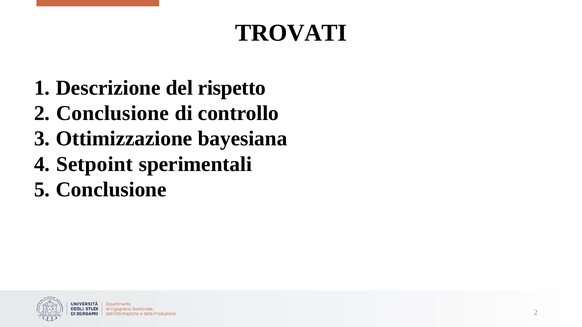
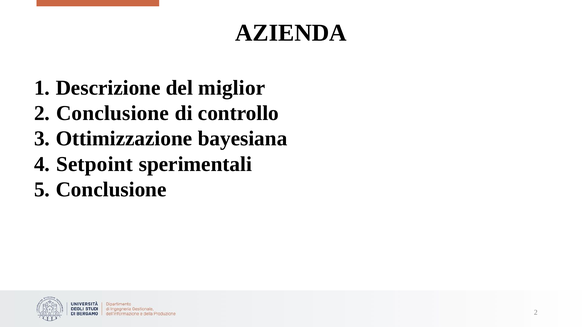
TROVATI: TROVATI -> AZIENDA
rispetto: rispetto -> miglior
